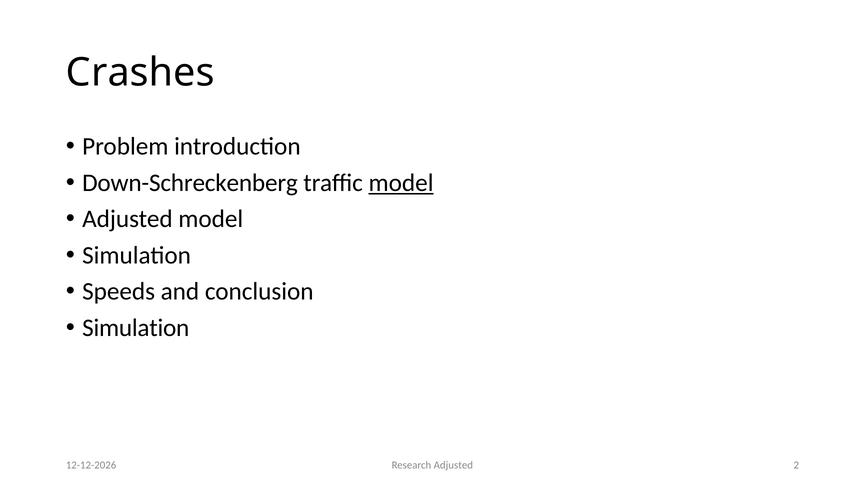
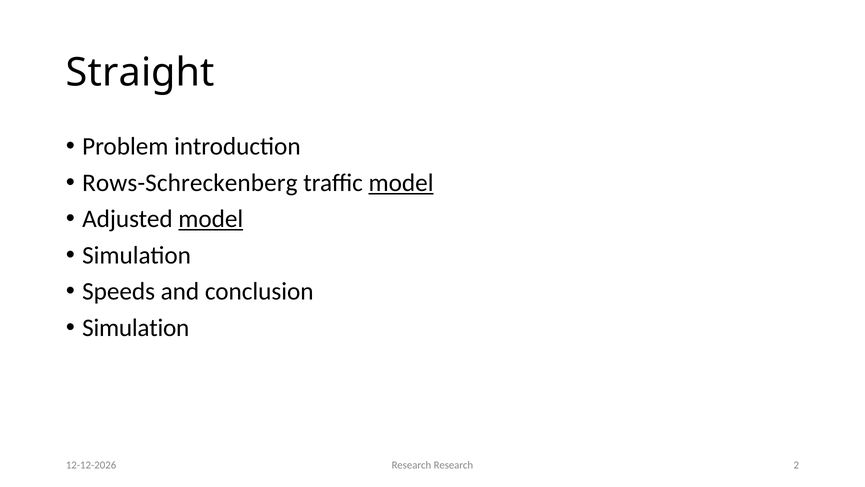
Crashes: Crashes -> Straight
Down-Schreckenberg: Down-Schreckenberg -> Rows-Schreckenberg
model at (211, 219) underline: none -> present
Research Adjusted: Adjusted -> Research
